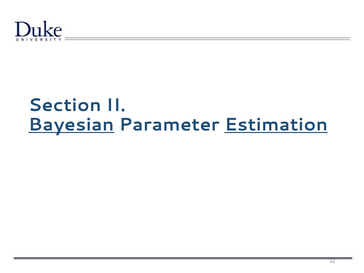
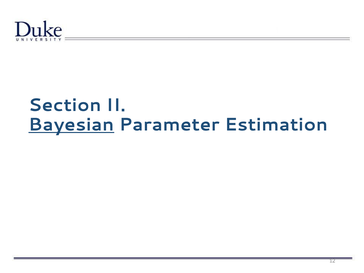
Estimation underline: present -> none
